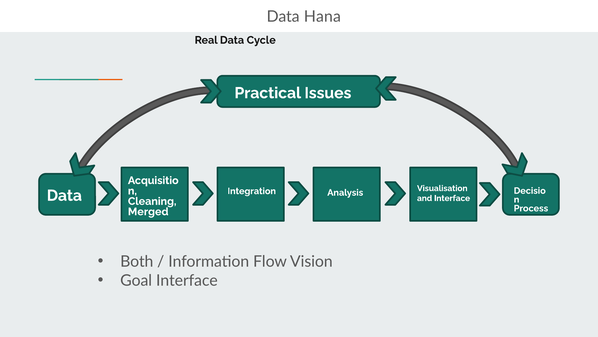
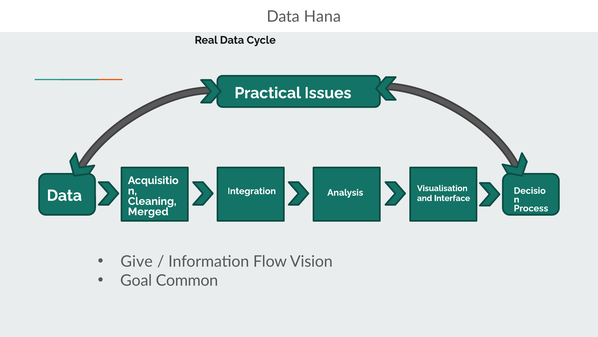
Both: Both -> Give
Goal Interface: Interface -> Common
